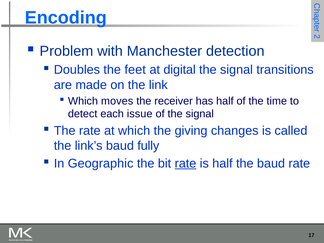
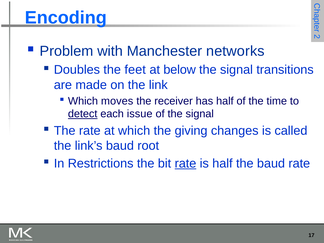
detection: detection -> networks
digital: digital -> below
detect underline: none -> present
fully: fully -> root
Geographic: Geographic -> Restrictions
